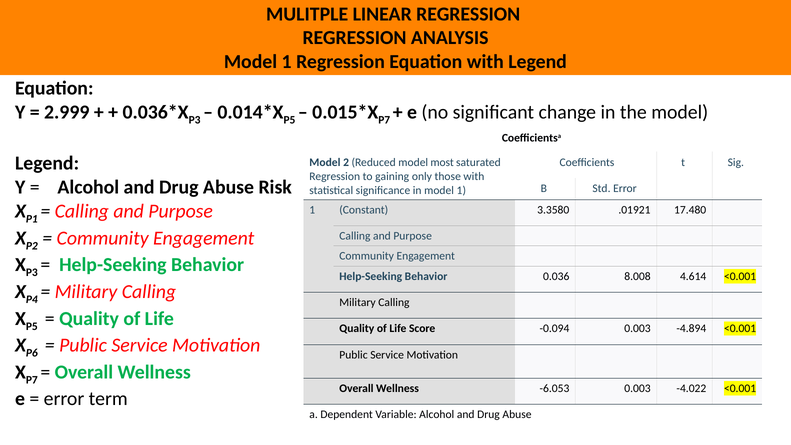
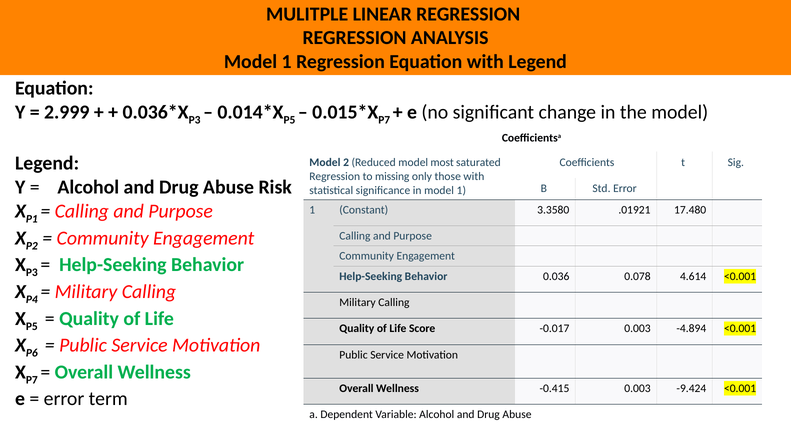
gaining: gaining -> missing
8.008: 8.008 -> 0.078
-0.094: -0.094 -> -0.017
-6.053: -6.053 -> -0.415
-4.022: -4.022 -> -9.424
